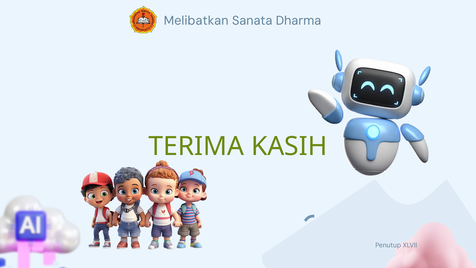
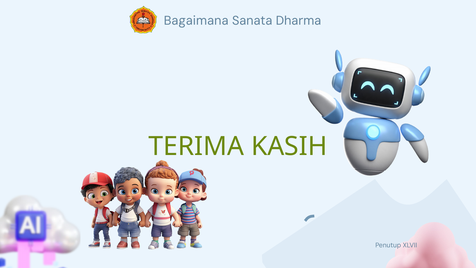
Melibatkan: Melibatkan -> Bagaimana
